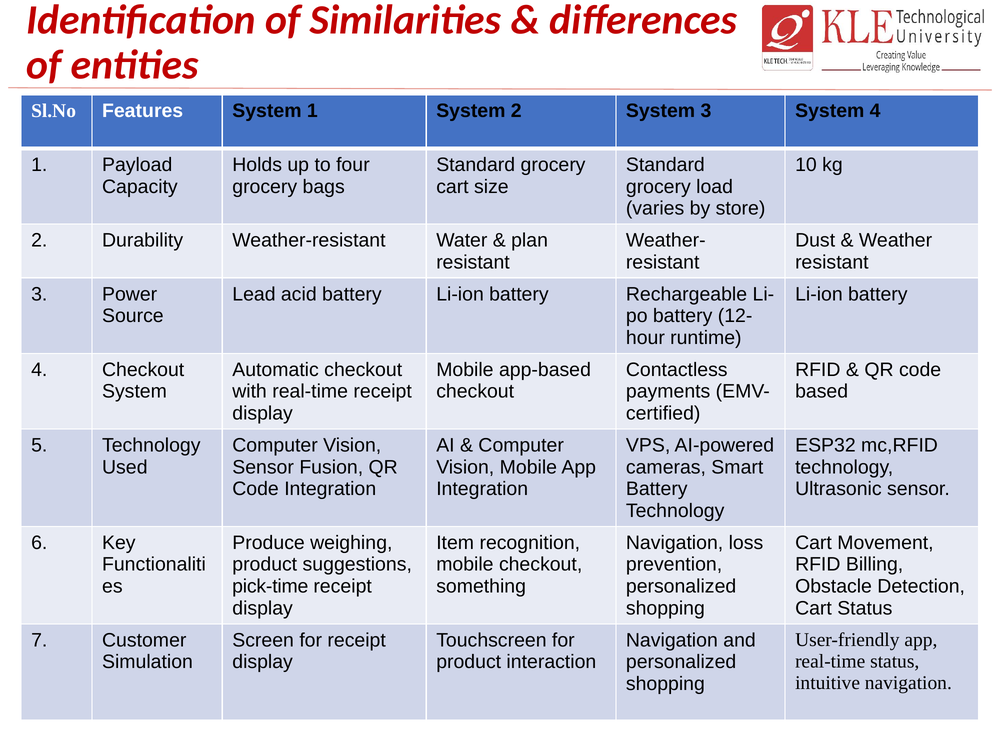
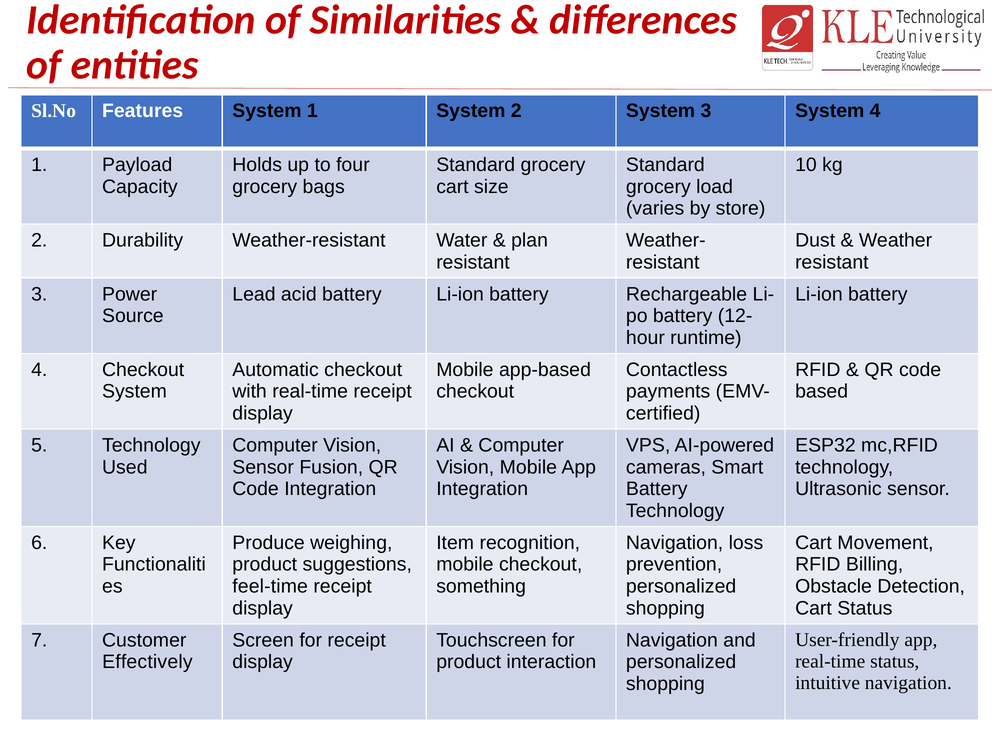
pick-time: pick-time -> feel-time
Simulation: Simulation -> Effectively
